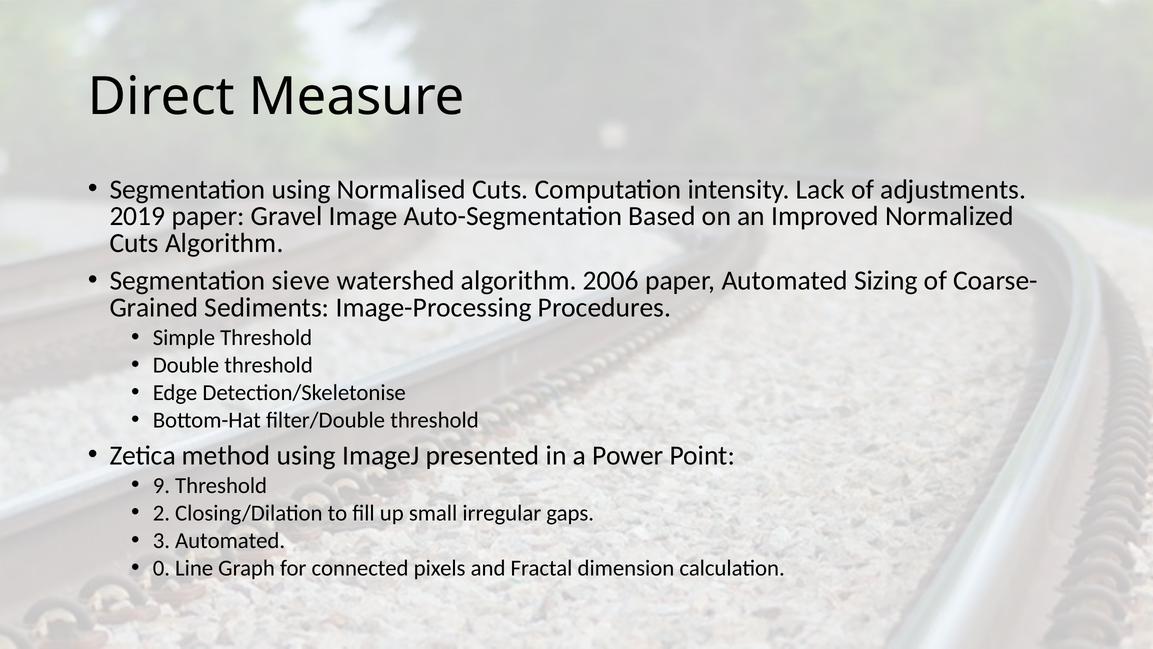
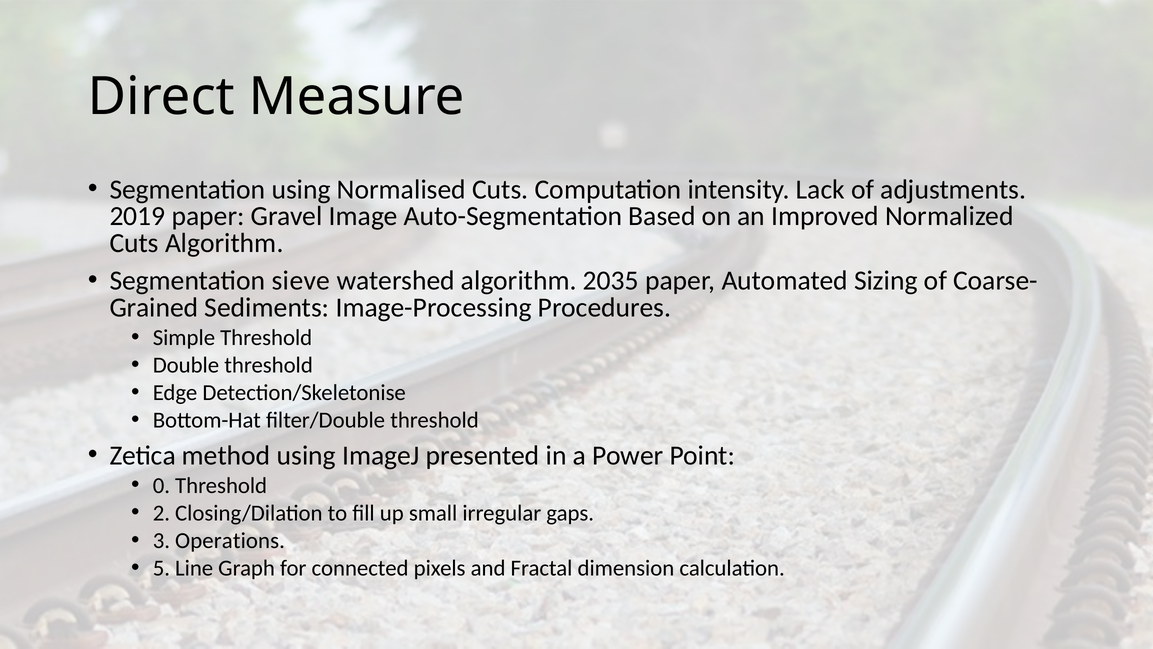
2006: 2006 -> 2035
9: 9 -> 0
3 Automated: Automated -> Operations
0: 0 -> 5
